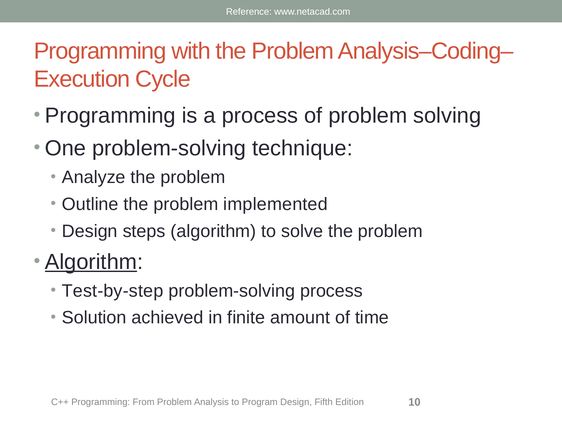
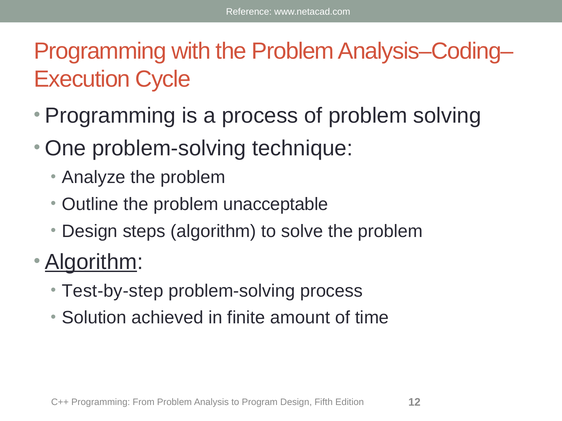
implemented: implemented -> unacceptable
10: 10 -> 12
